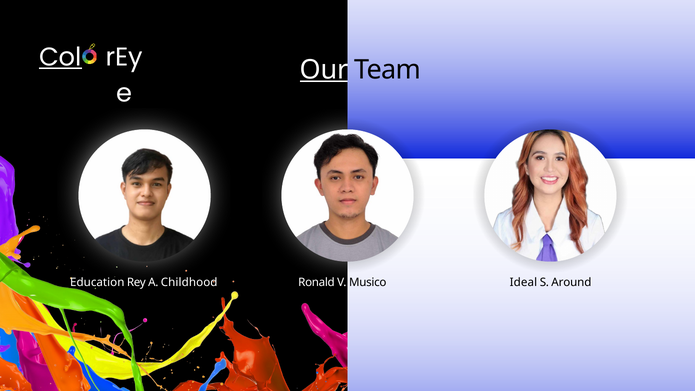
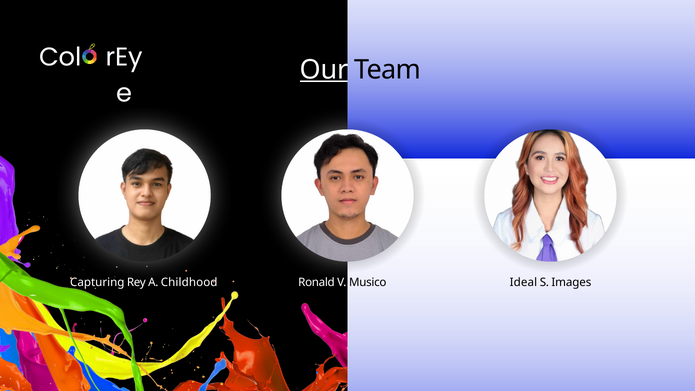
Col underline: present -> none
Education: Education -> Capturing
Around: Around -> Images
